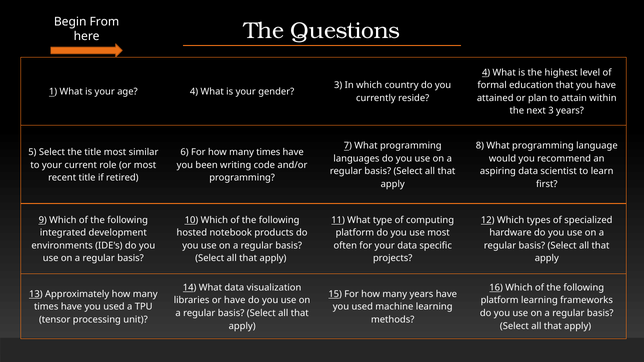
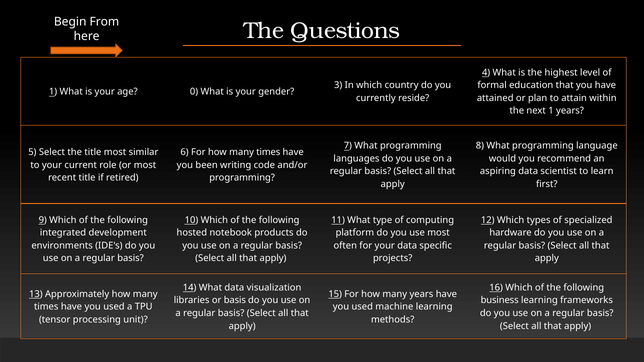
age 4: 4 -> 0
next 3: 3 -> 1
or have: have -> basis
platform at (500, 301): platform -> business
